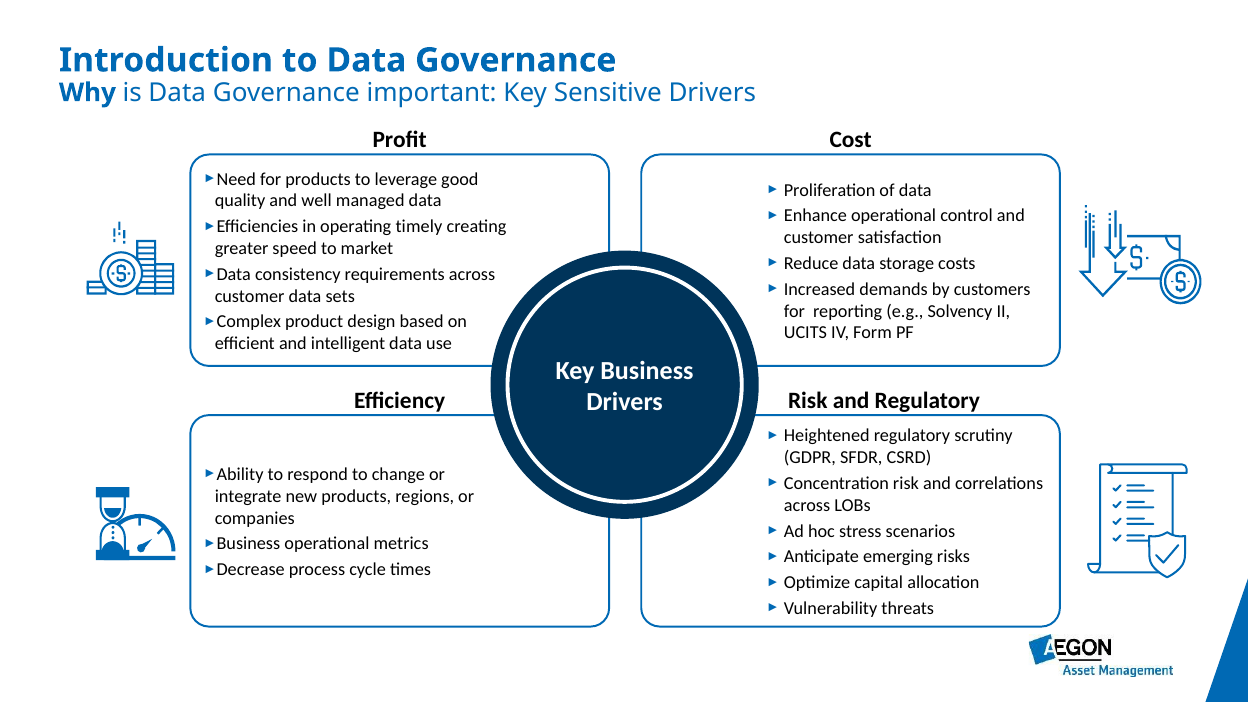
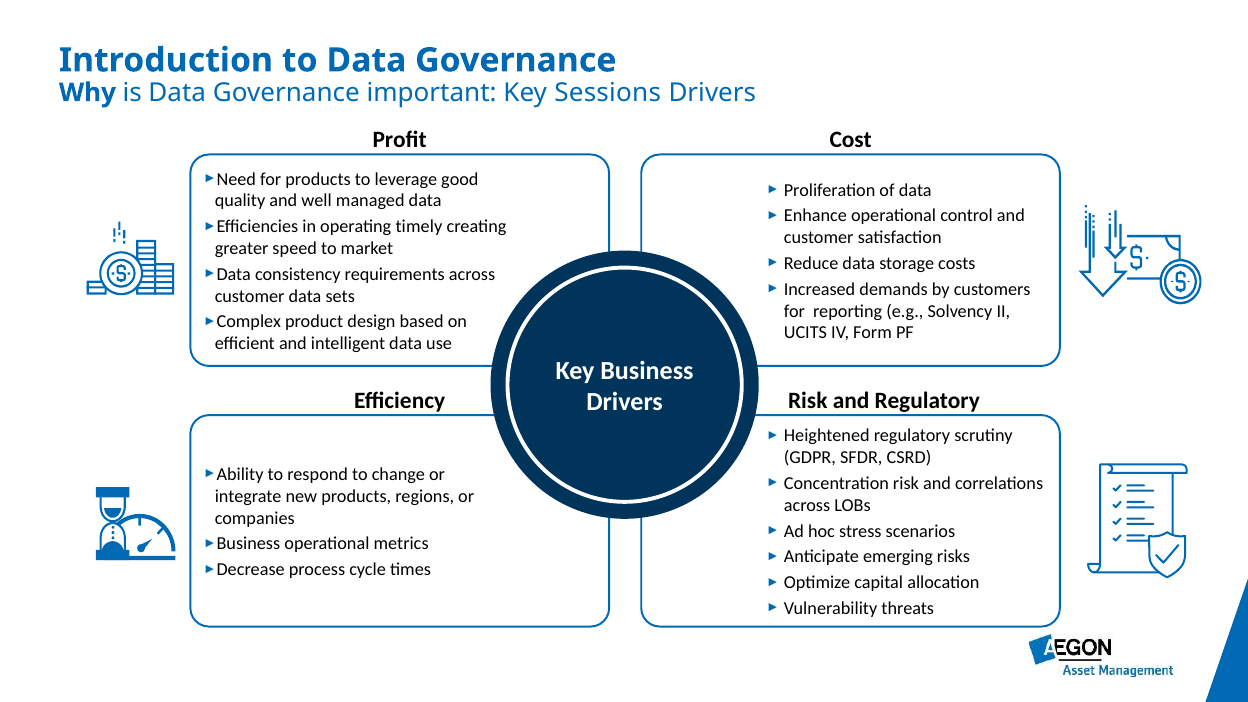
Sensitive: Sensitive -> Sessions
